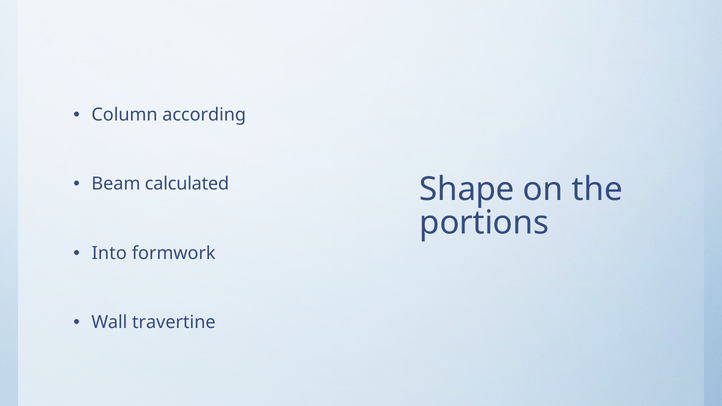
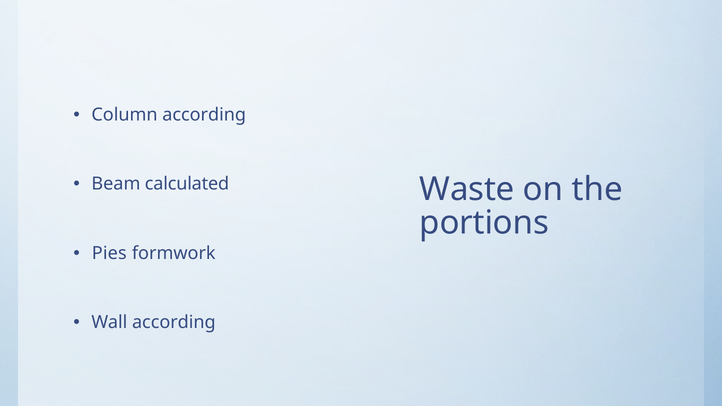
Shape: Shape -> Waste
Into: Into -> Pies
Wall travertine: travertine -> according
